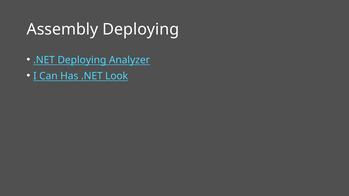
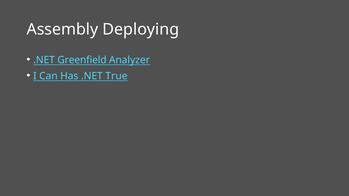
.NET Deploying: Deploying -> Greenfield
Look: Look -> True
